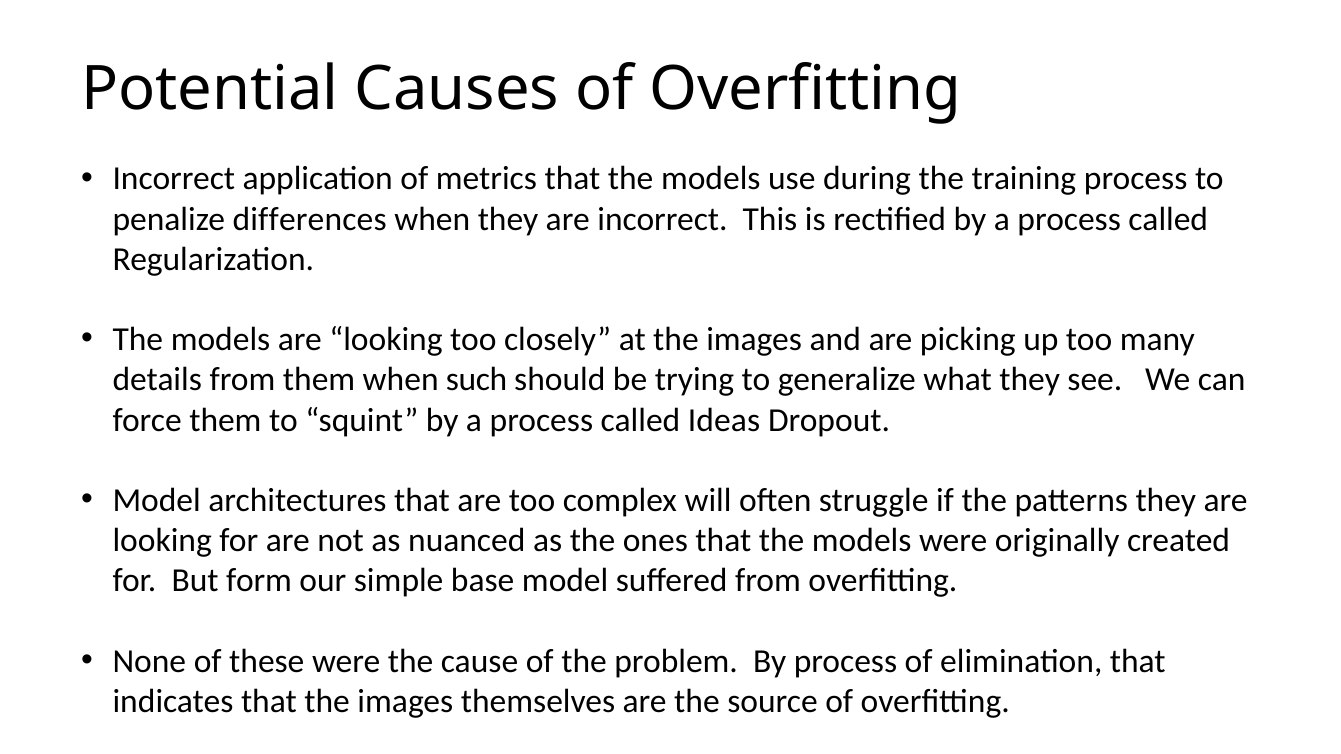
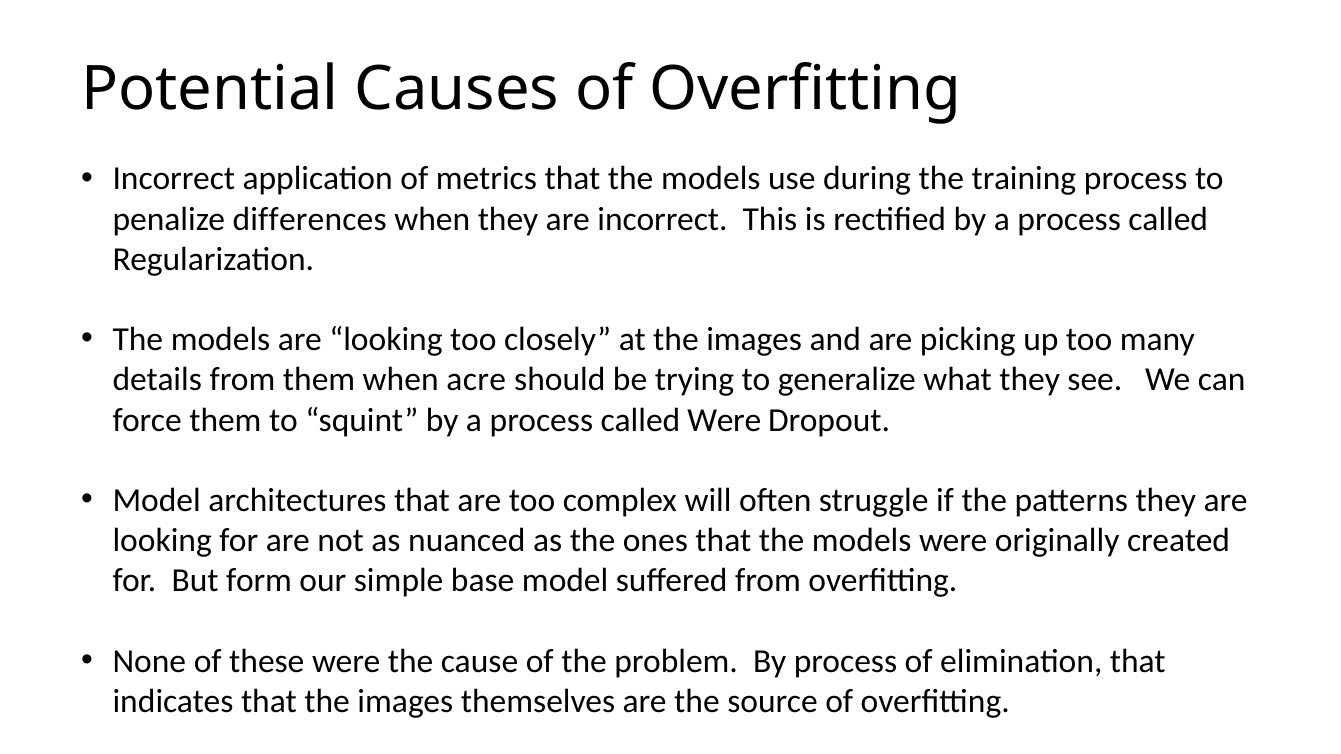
such: such -> acre
called Ideas: Ideas -> Were
